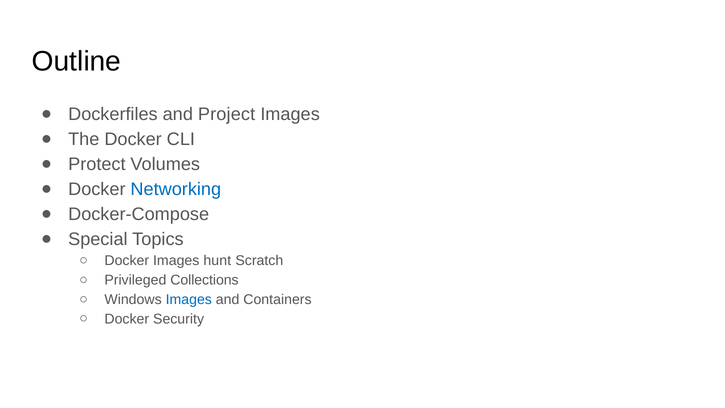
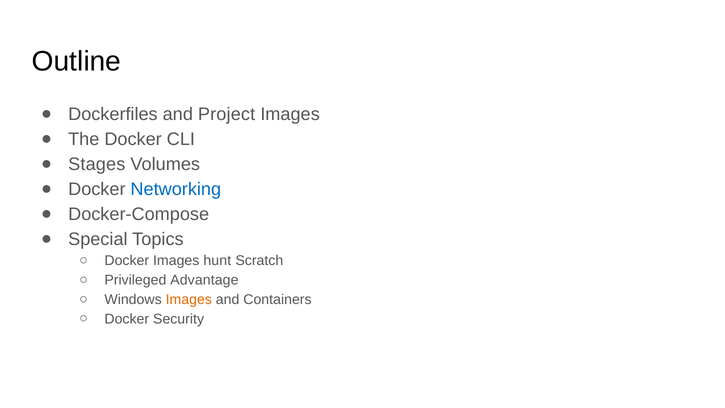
Protect: Protect -> Stages
Collections: Collections -> Advantage
Images at (189, 299) colour: blue -> orange
